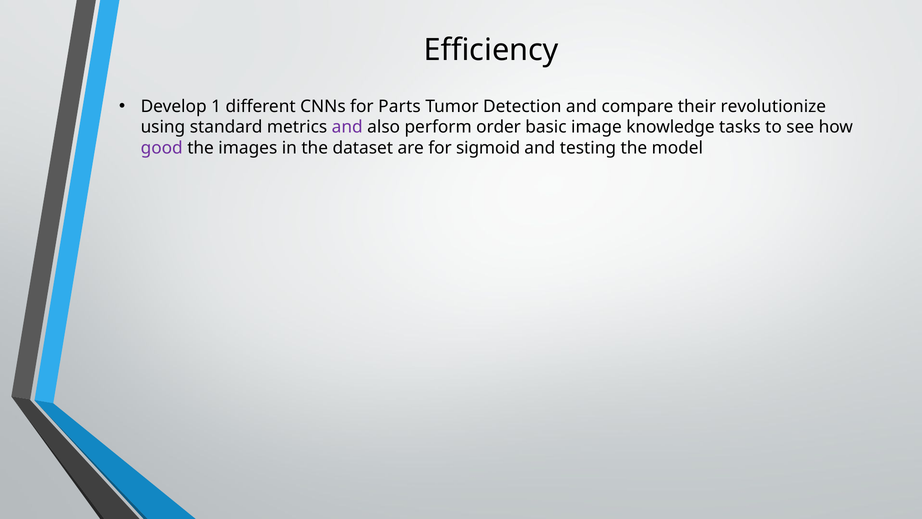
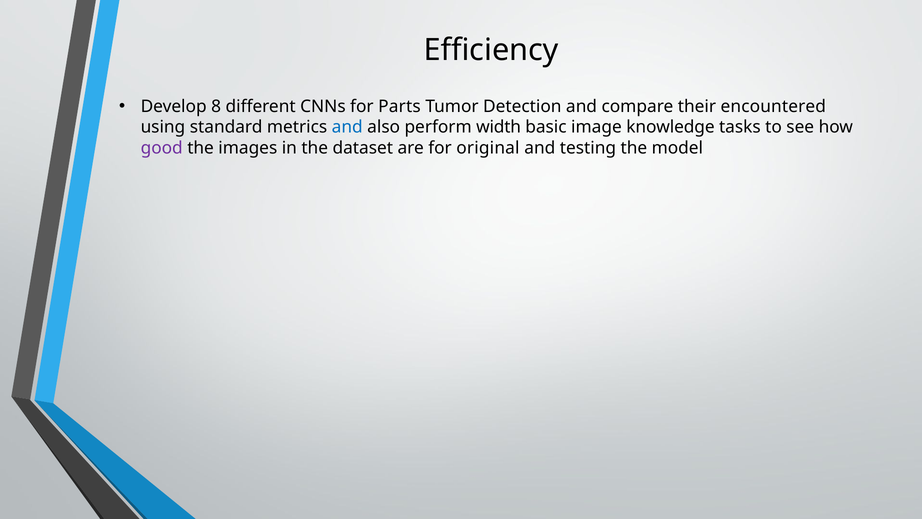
1: 1 -> 8
revolutionize: revolutionize -> encountered
and at (347, 127) colour: purple -> blue
order: order -> width
sigmoid: sigmoid -> original
